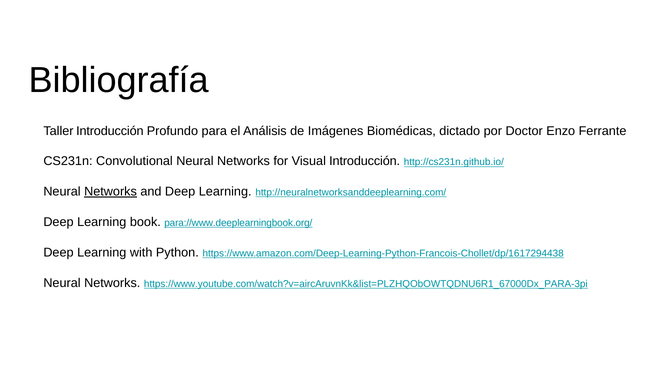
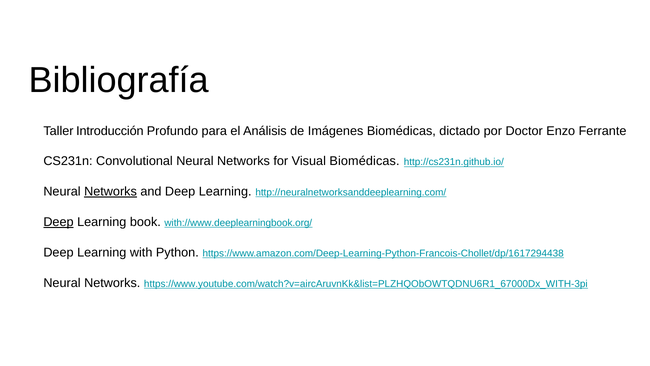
Visual Introducción: Introducción -> Biomédicas
Deep at (58, 222) underline: none -> present
para://www.deeplearningbook.org/: para://www.deeplearningbook.org/ -> with://www.deeplearningbook.org/
https://www.youtube.com/watch?v=aircAruvnKk&list=PLZHQObOWTQDNU6R1_67000Dx_PARA-3pi: https://www.youtube.com/watch?v=aircAruvnKk&list=PLZHQObOWTQDNU6R1_67000Dx_PARA-3pi -> https://www.youtube.com/watch?v=aircAruvnKk&list=PLZHQObOWTQDNU6R1_67000Dx_WITH-3pi
